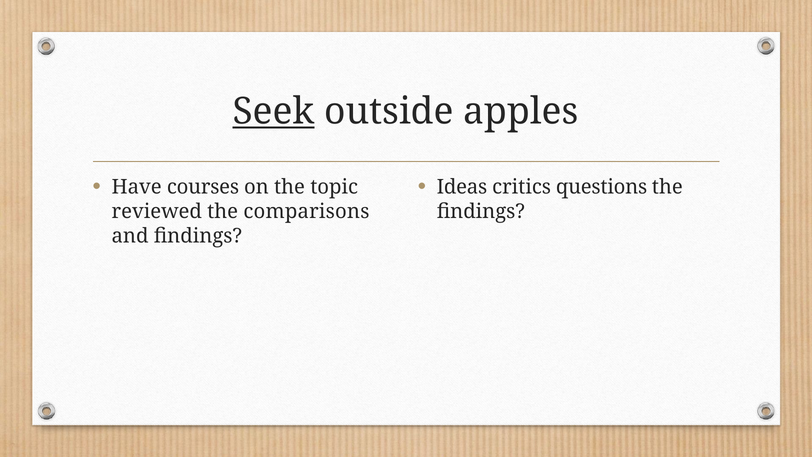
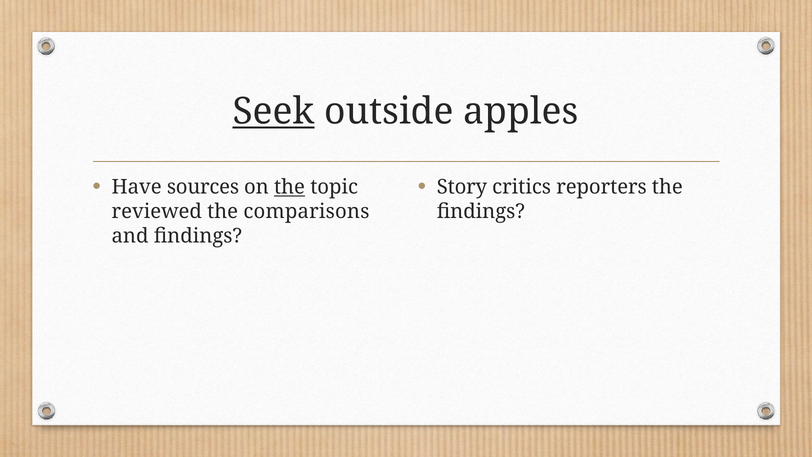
courses: courses -> sources
the at (290, 187) underline: none -> present
Ideas: Ideas -> Story
questions: questions -> reporters
